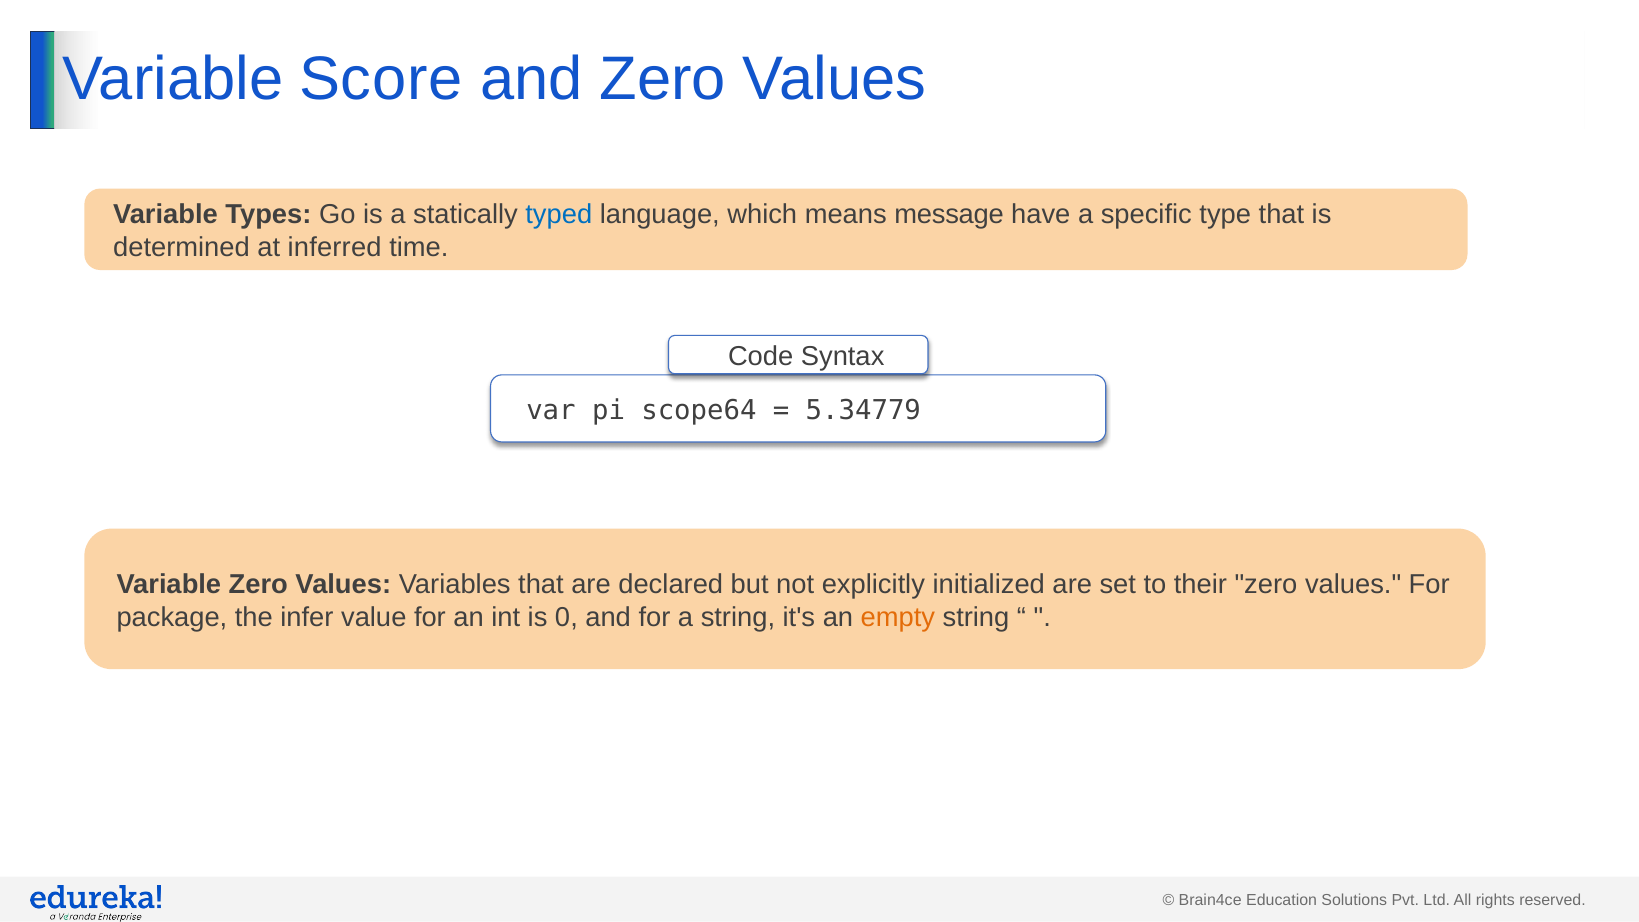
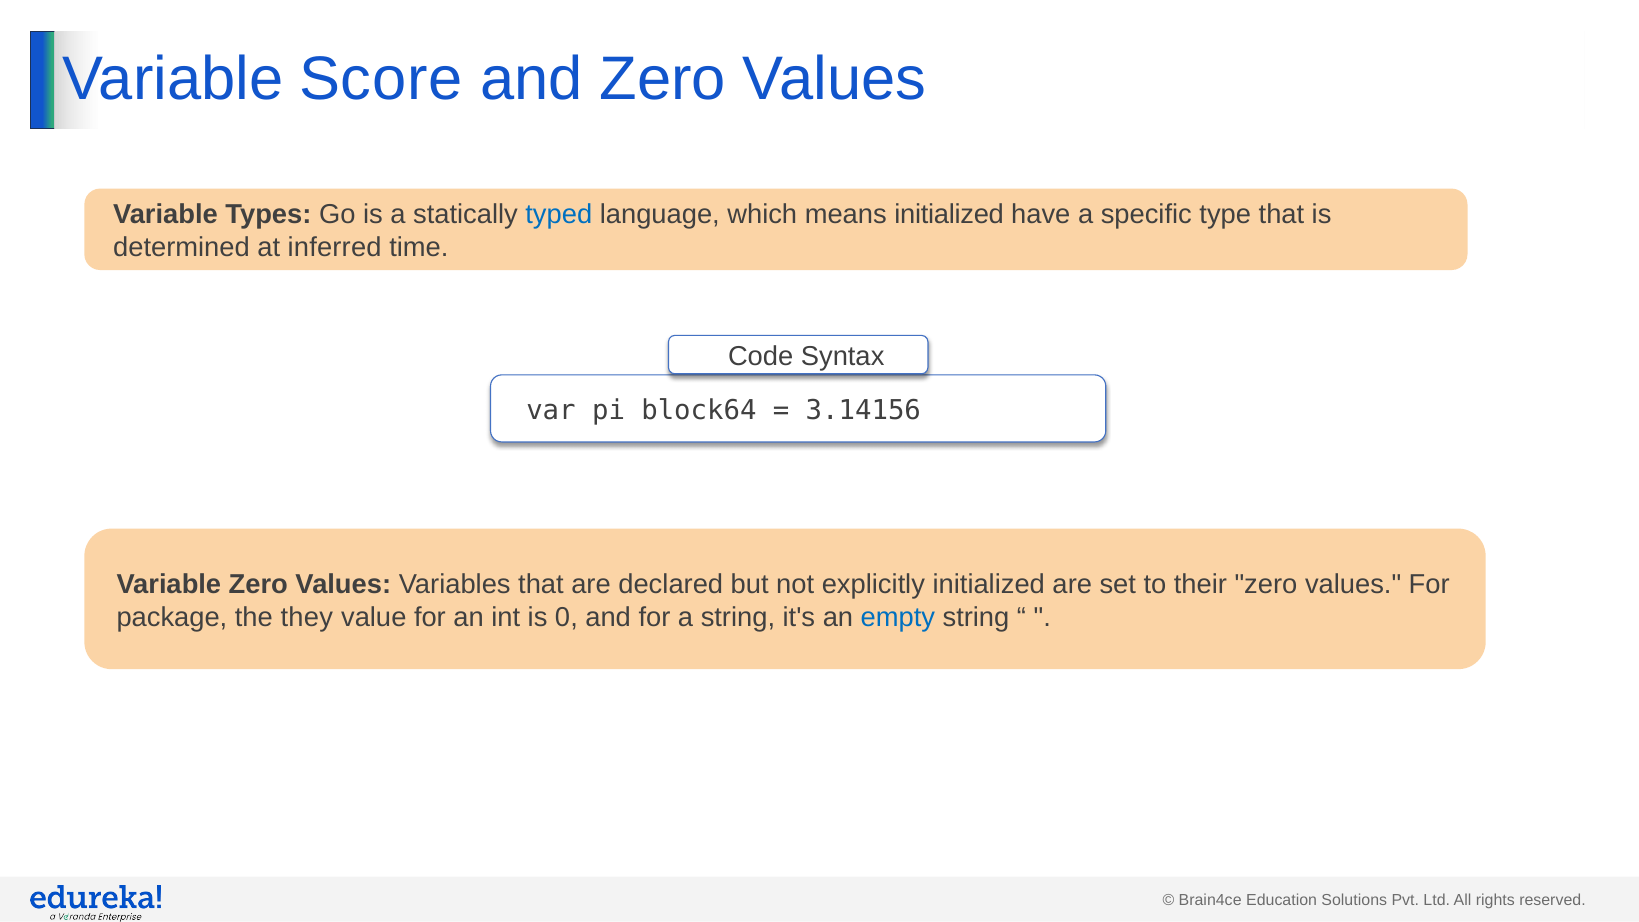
means message: message -> initialized
scope64: scope64 -> block64
5.34779: 5.34779 -> 3.14156
infer: infer -> they
empty colour: orange -> blue
